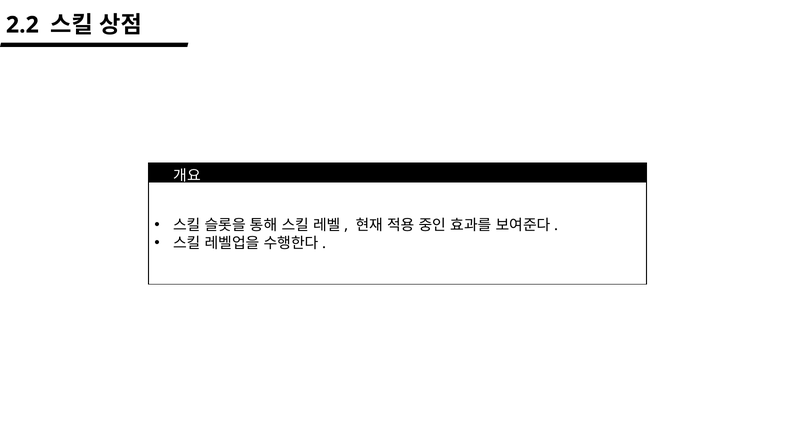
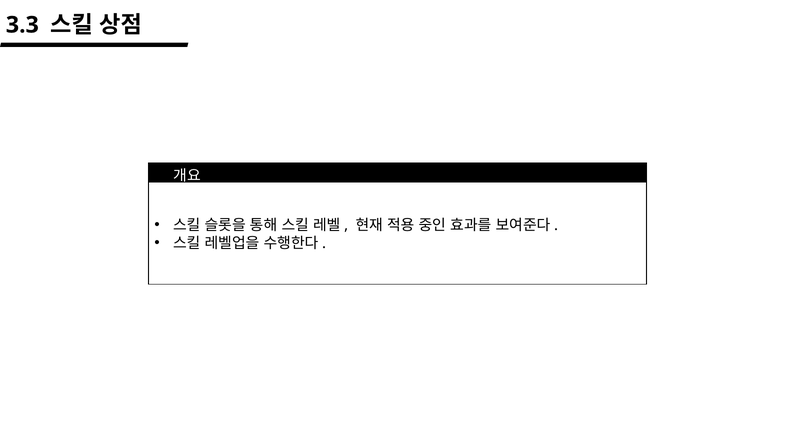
2.2: 2.2 -> 3.3
